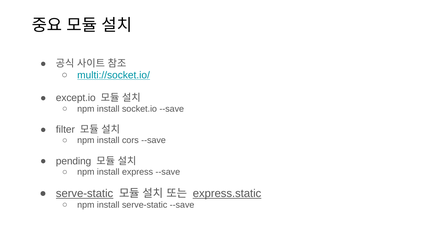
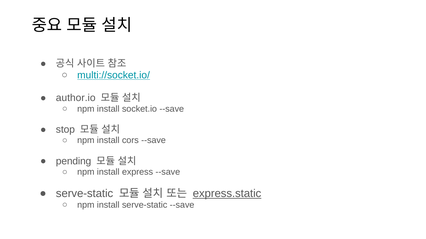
except.io: except.io -> author.io
filter: filter -> stop
serve-static at (85, 194) underline: present -> none
